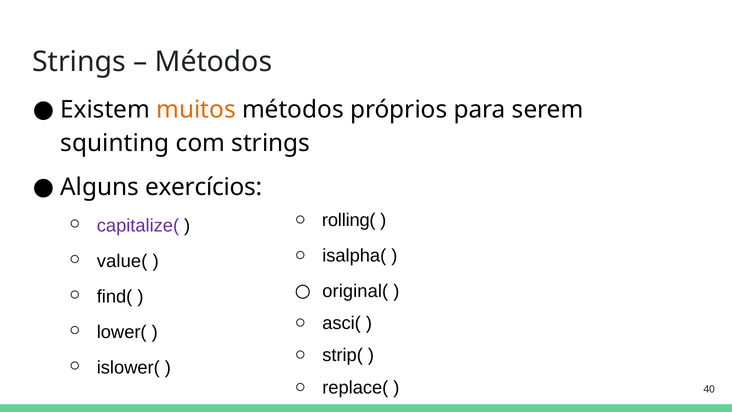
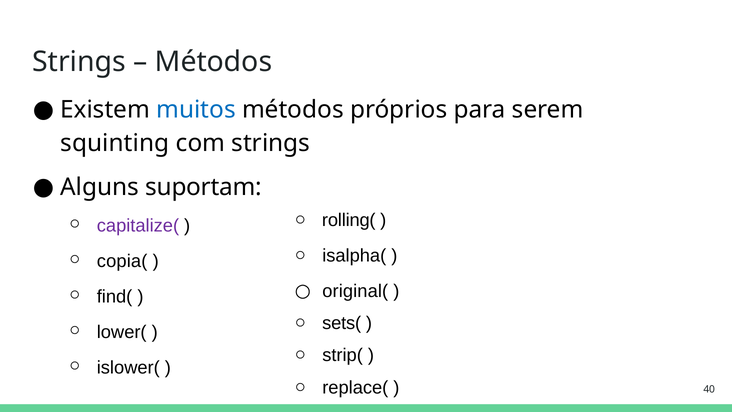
muitos colour: orange -> blue
exercícios: exercícios -> suportam
value(: value( -> copia(
asci(: asci( -> sets(
